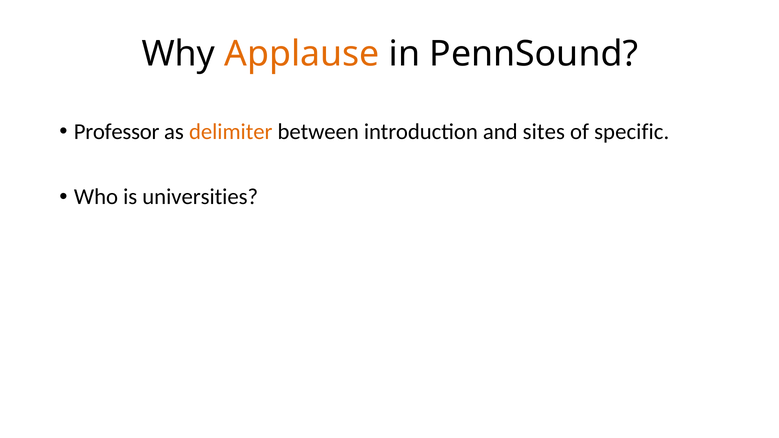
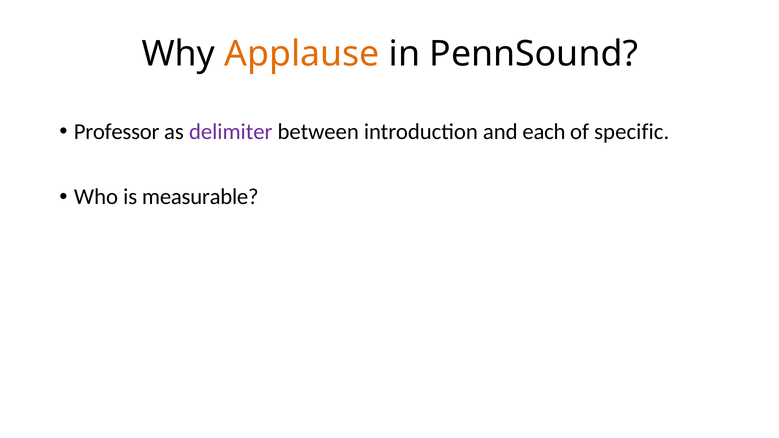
delimiter colour: orange -> purple
sites: sites -> each
universities: universities -> measurable
